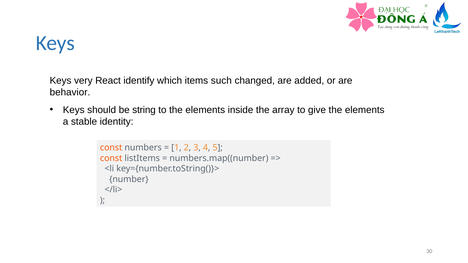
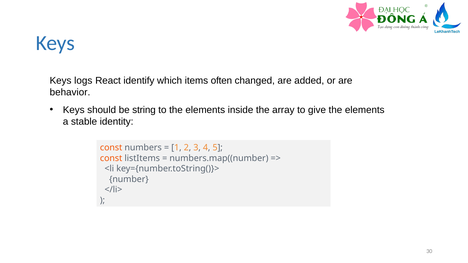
very: very -> logs
such: such -> often
